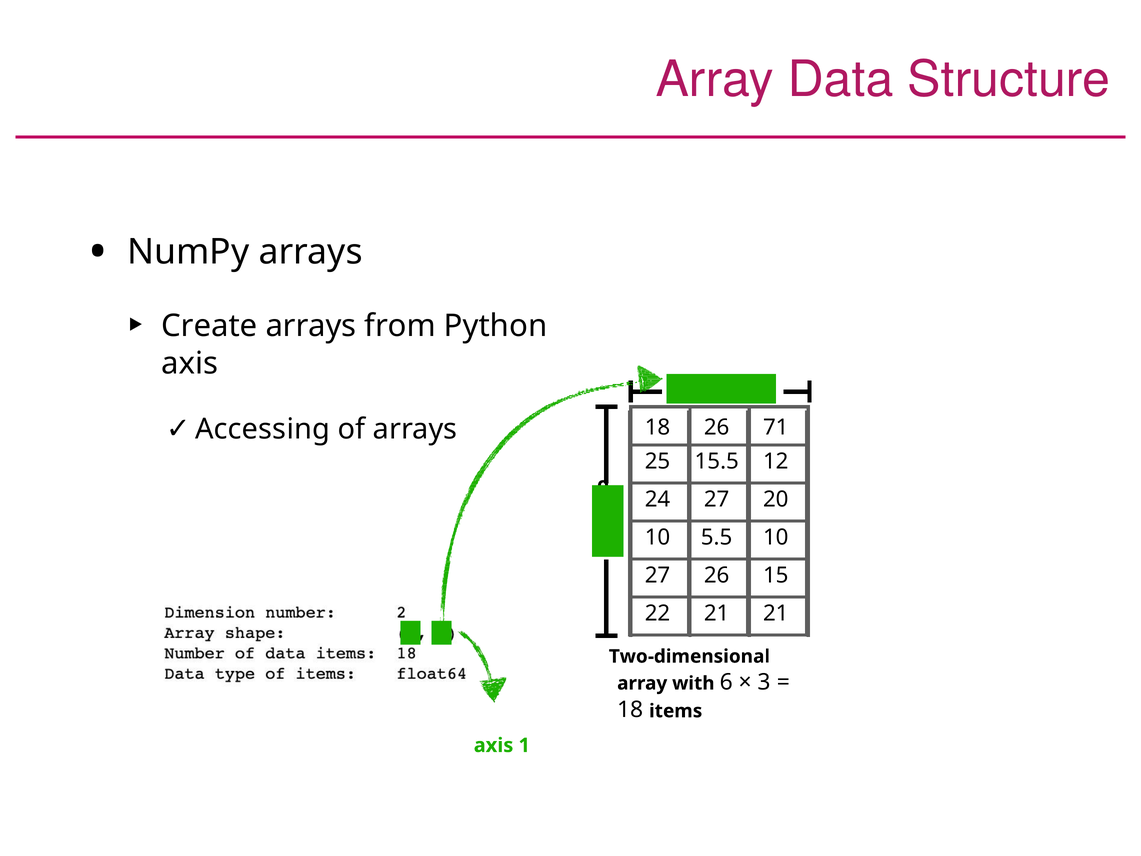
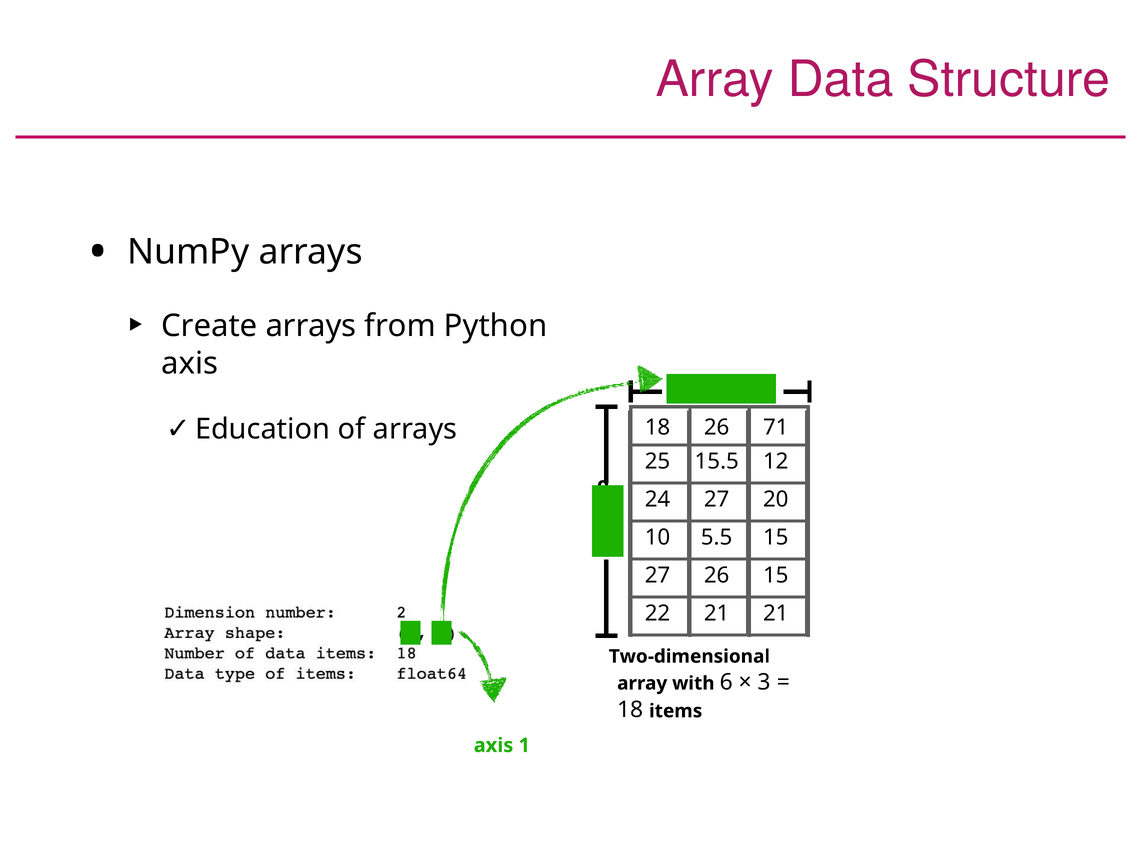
Accessing: Accessing -> Education
5.5 10: 10 -> 15
